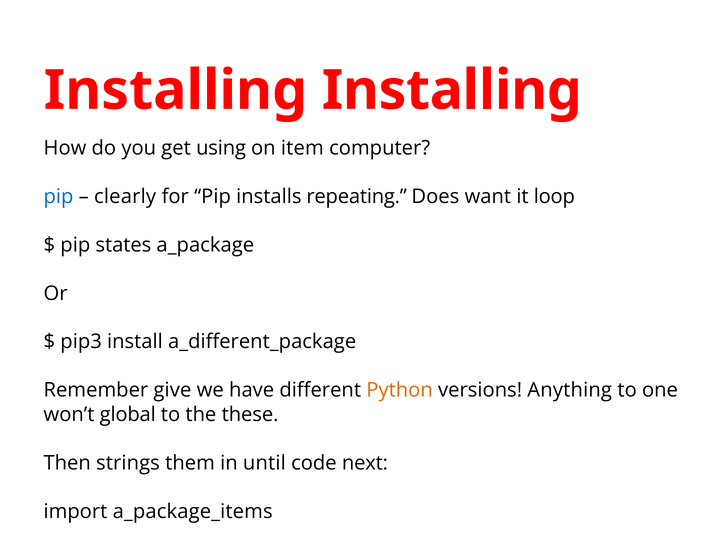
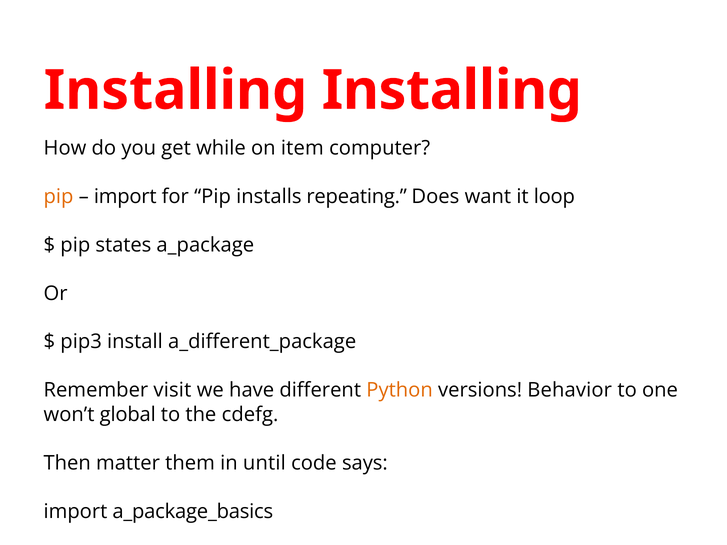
using: using -> while
pip at (59, 197) colour: blue -> orange
clearly at (125, 197): clearly -> import
give: give -> visit
Anything: Anything -> Behavior
these: these -> cdefg
strings: strings -> matter
next: next -> says
a_package_items: a_package_items -> a_package_basics
